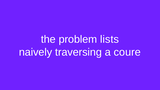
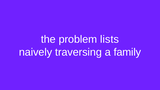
coure: coure -> family
